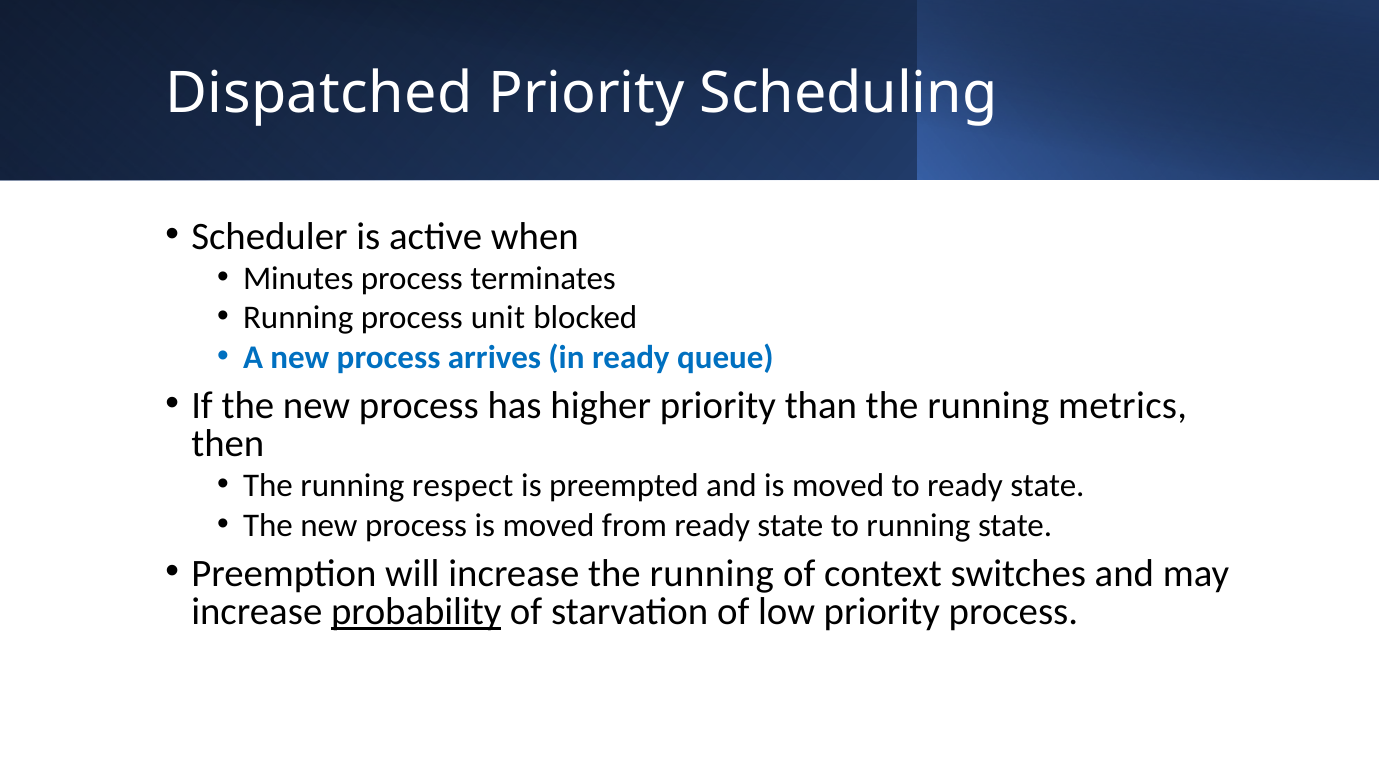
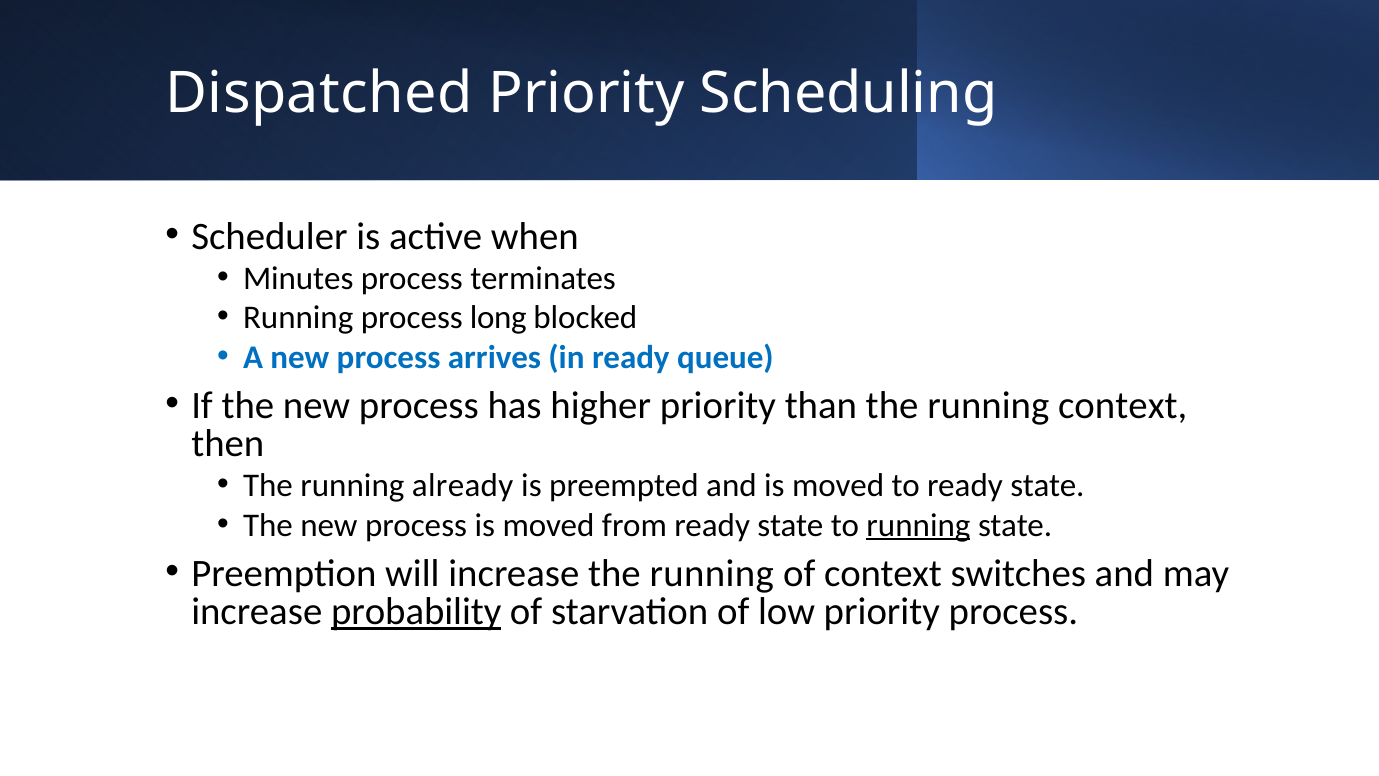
unit: unit -> long
running metrics: metrics -> context
respect: respect -> already
running at (918, 525) underline: none -> present
